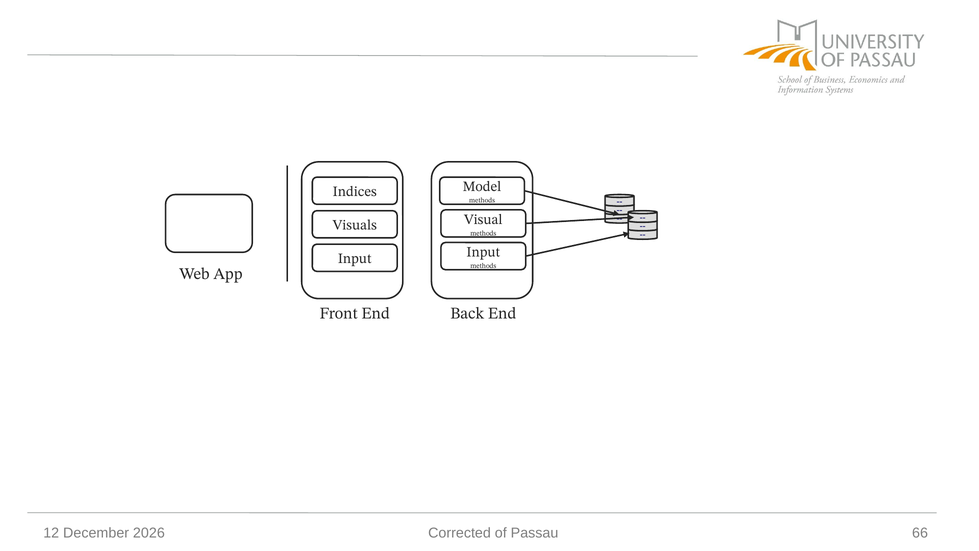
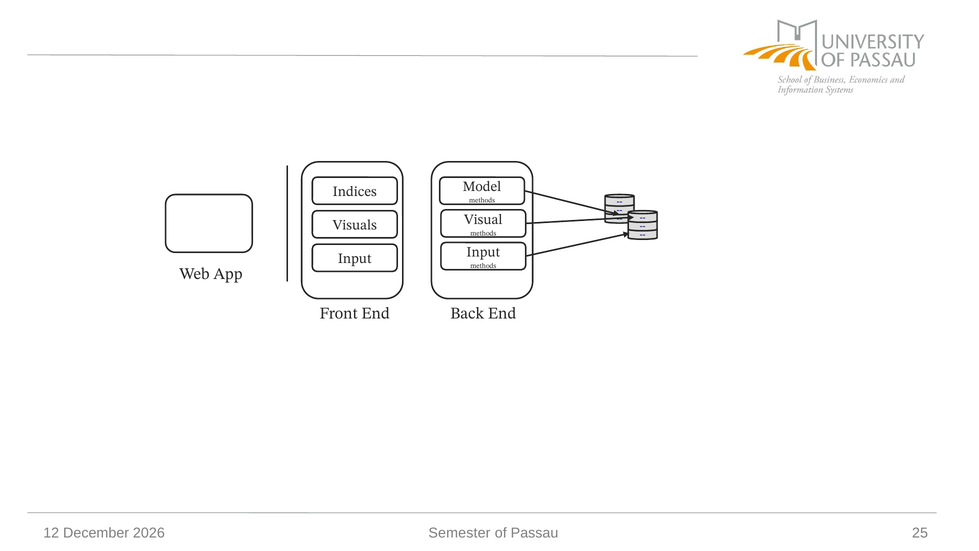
Corrected: Corrected -> Semester
66: 66 -> 25
